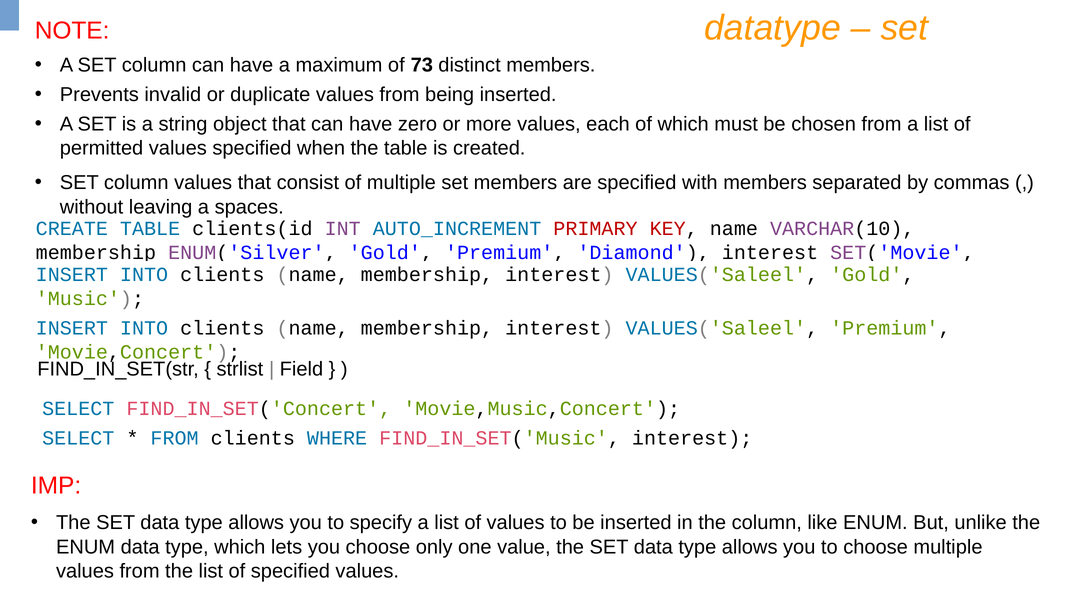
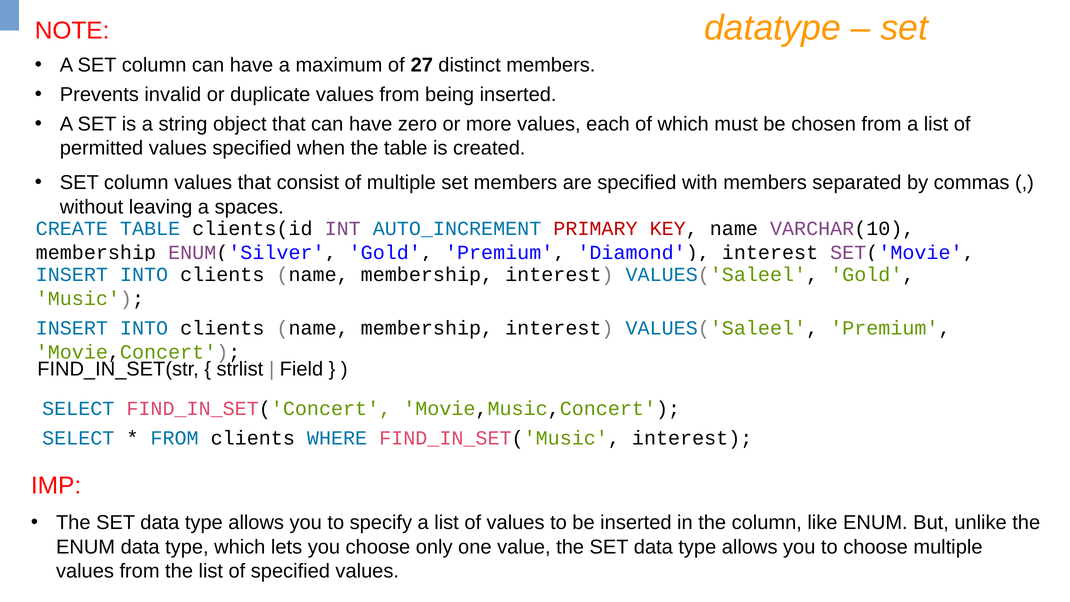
73: 73 -> 27
